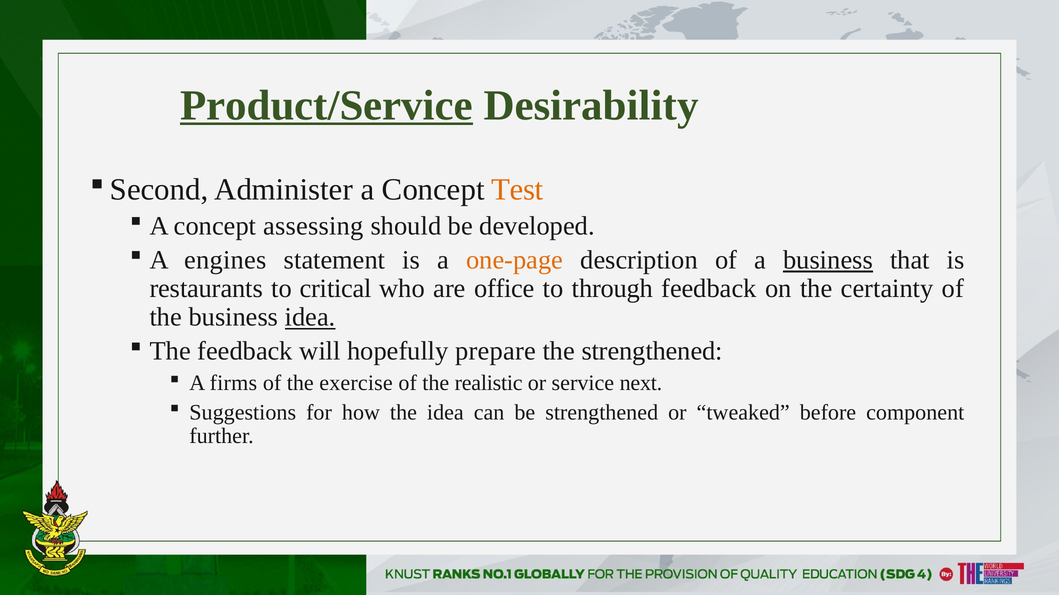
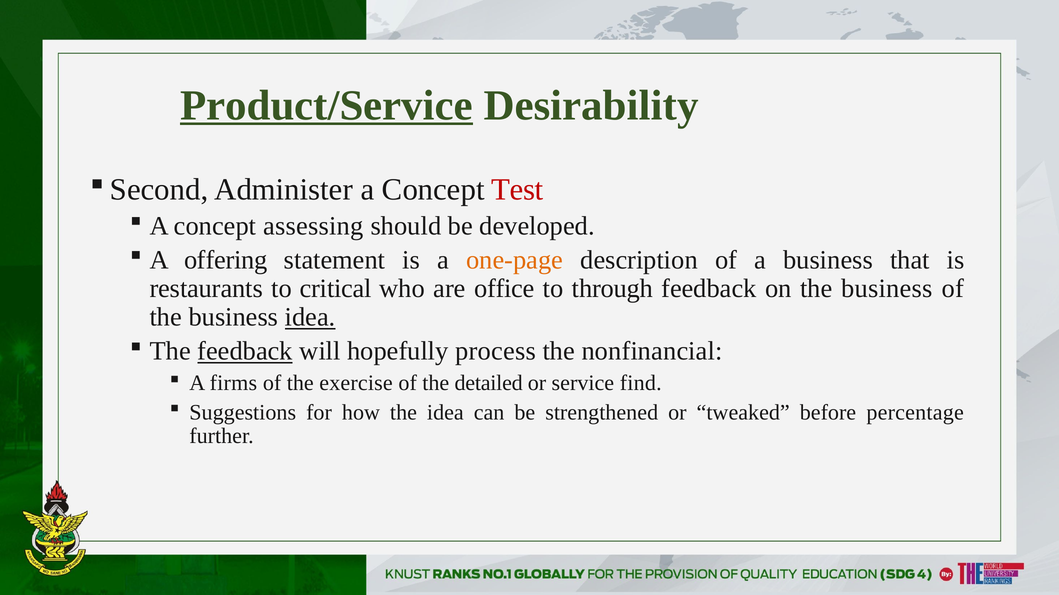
Test colour: orange -> red
engines: engines -> offering
business at (828, 260) underline: present -> none
on the certainty: certainty -> business
feedback at (245, 352) underline: none -> present
prepare: prepare -> process
the strengthened: strengthened -> nonfinancial
realistic: realistic -> detailed
next: next -> find
component: component -> percentage
